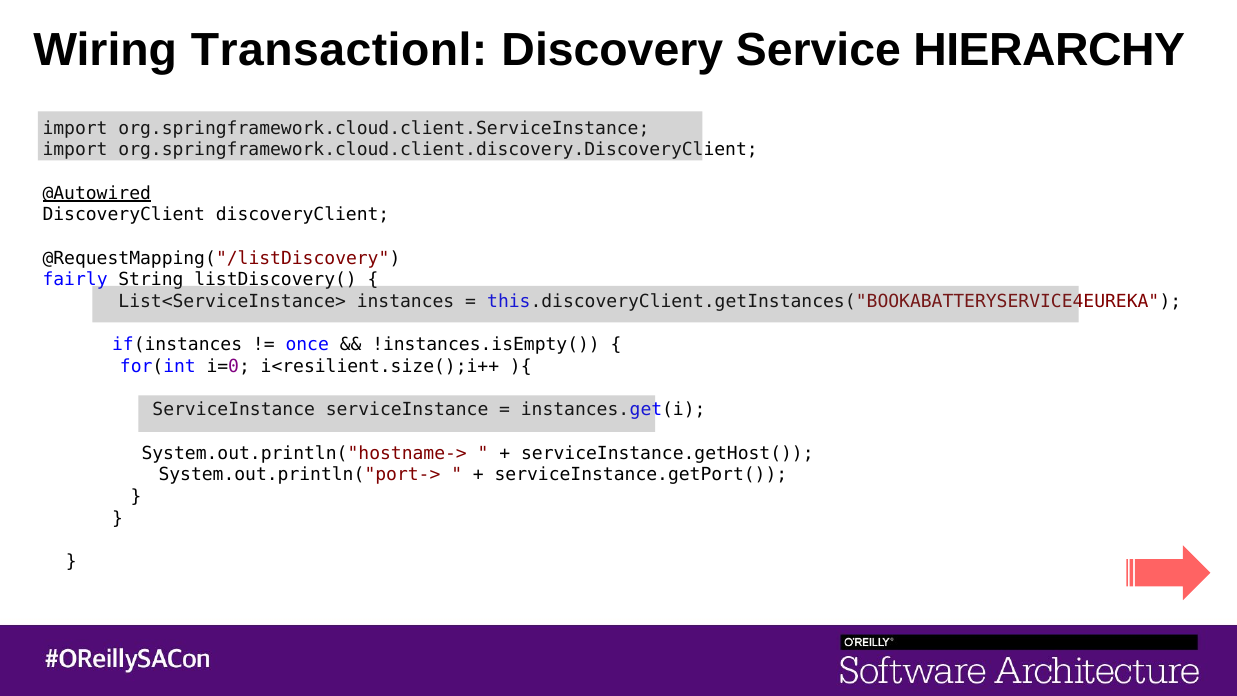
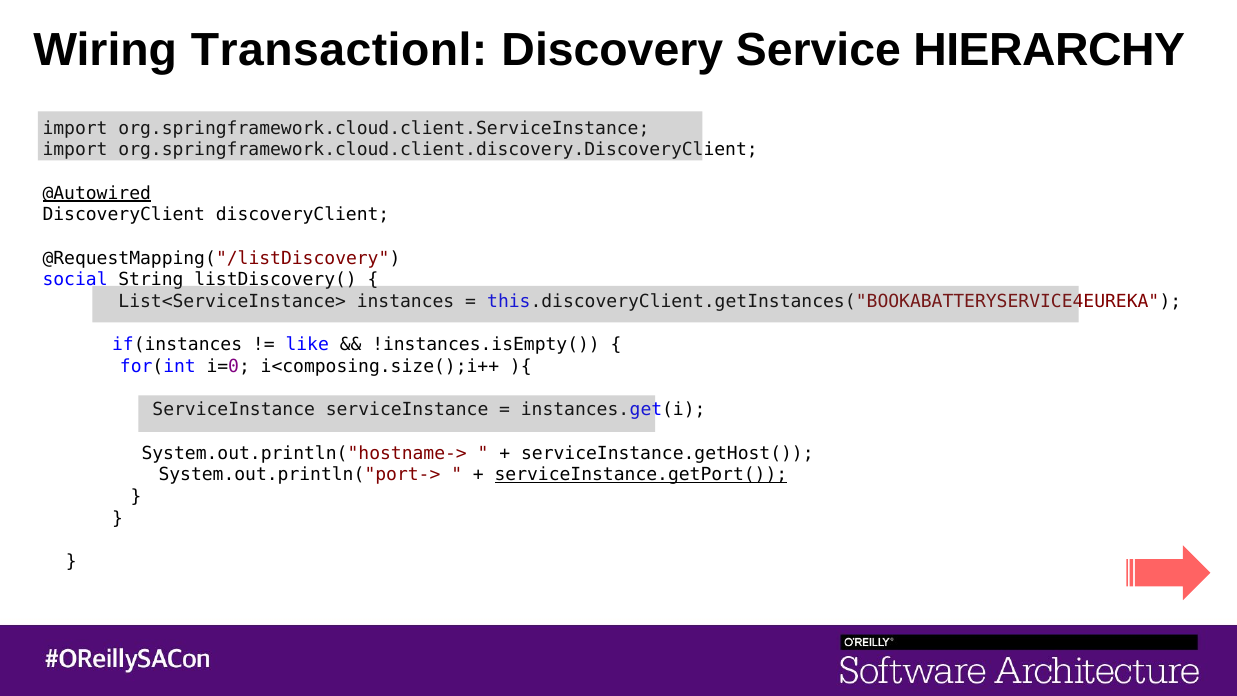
fairly: fairly -> social
once: once -> like
i<resilient.size();i++: i<resilient.size();i++ -> i<composing.size();i++
serviceInstance.getPort( underline: none -> present
